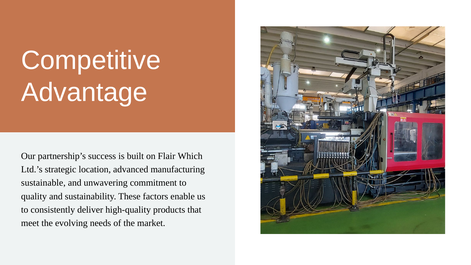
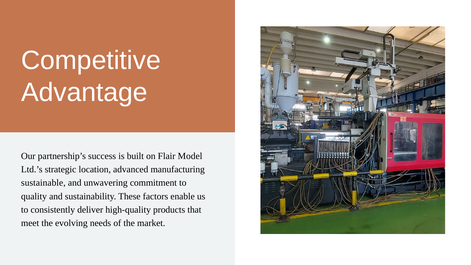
Which: Which -> Model
